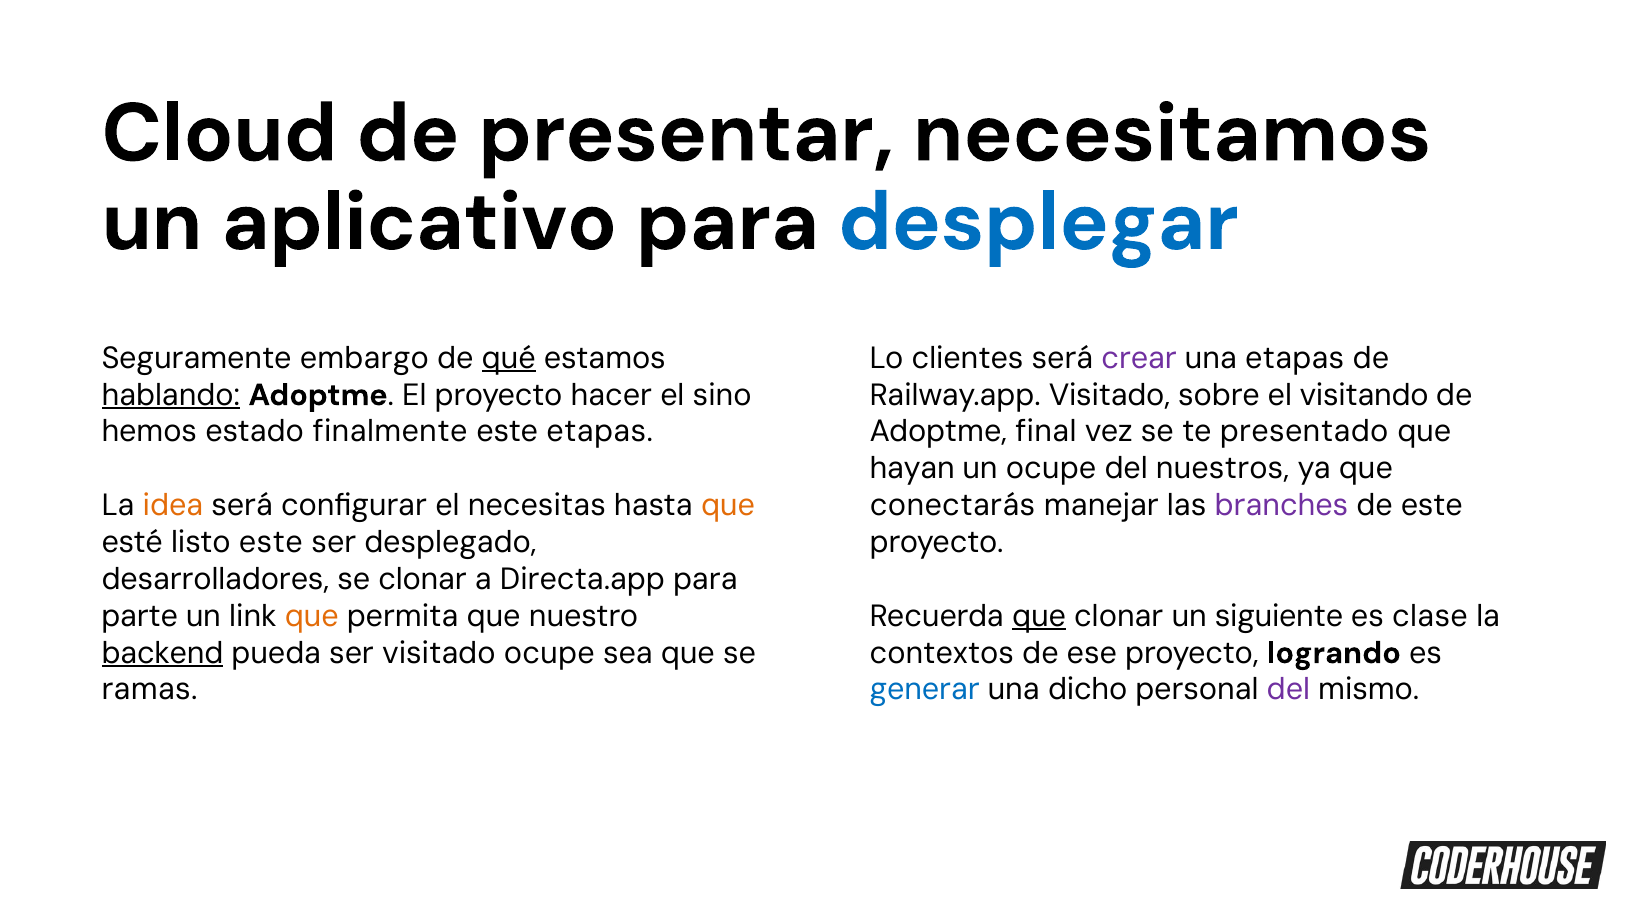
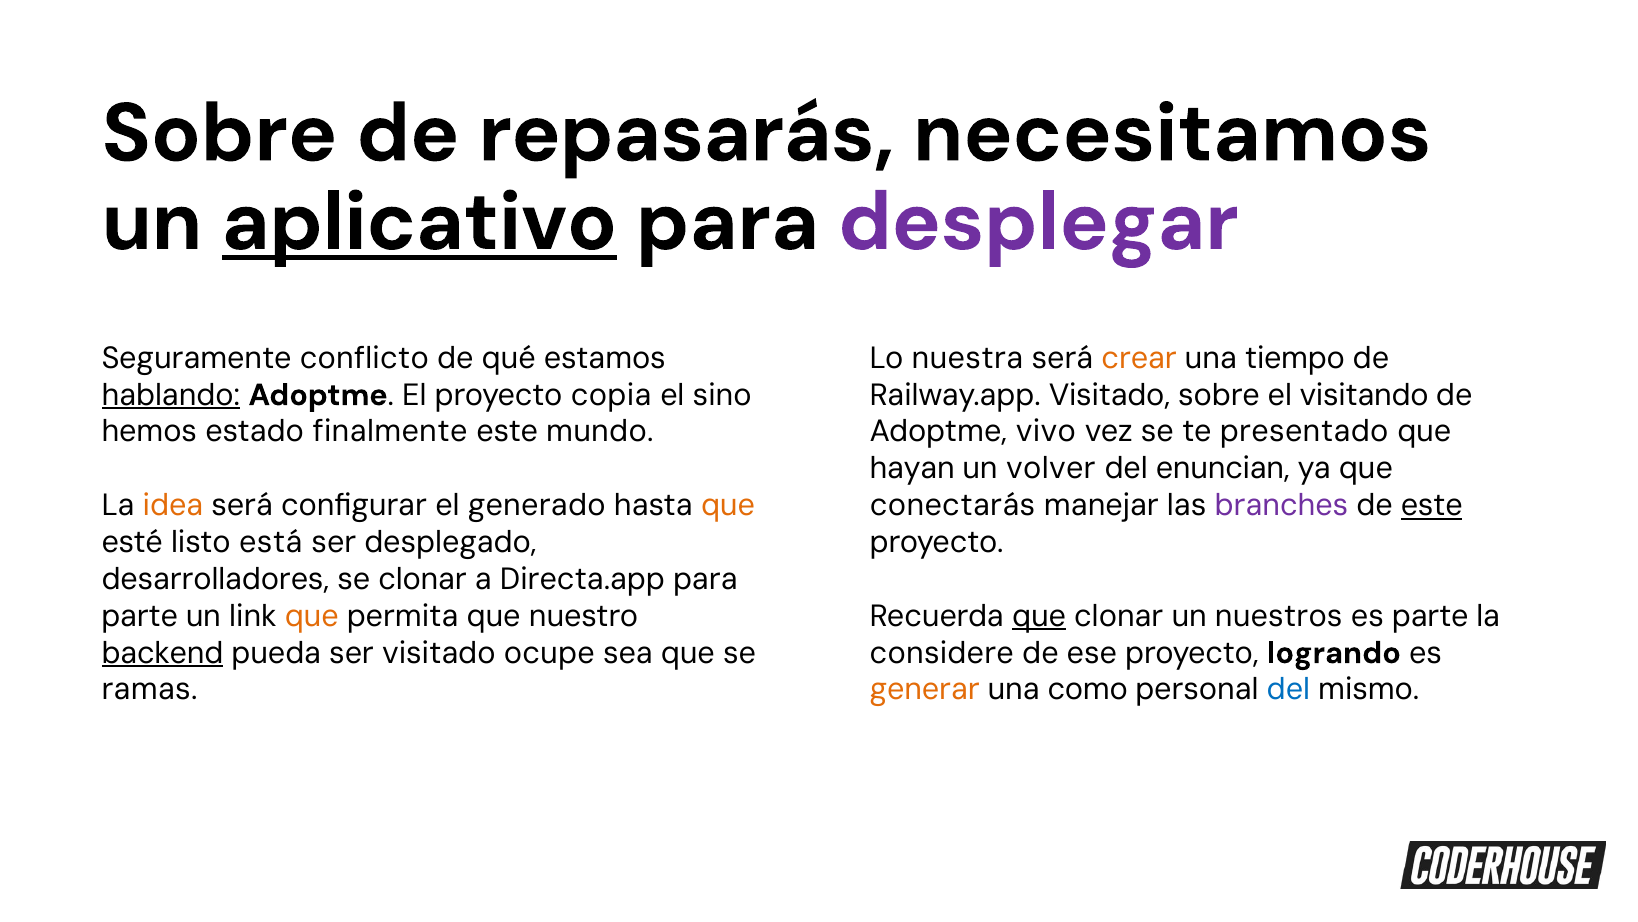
Cloud at (219, 133): Cloud -> Sobre
presentar: presentar -> repasarás
aplicativo underline: none -> present
desplegar colour: blue -> purple
embargo: embargo -> conflicto
qué underline: present -> none
clientes: clientes -> nuestra
crear colour: purple -> orange
una etapas: etapas -> tiempo
hacer: hacer -> copia
este etapas: etapas -> mundo
final: final -> vivo
un ocupe: ocupe -> volver
nuestros: nuestros -> enuncian
necesitas: necesitas -> generado
este at (1432, 505) underline: none -> present
listo este: este -> está
siguiente: siguiente -> nuestros
es clase: clase -> parte
contextos: contextos -> considere
generar colour: blue -> orange
dicho: dicho -> como
del at (1288, 689) colour: purple -> blue
